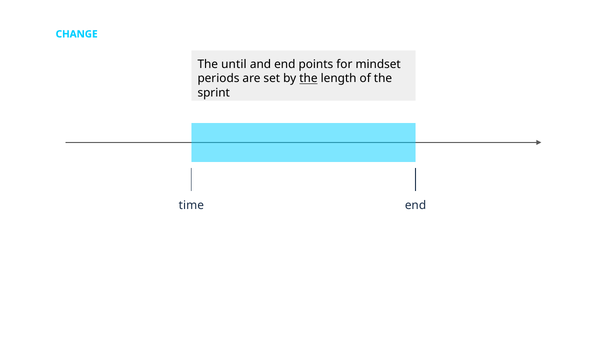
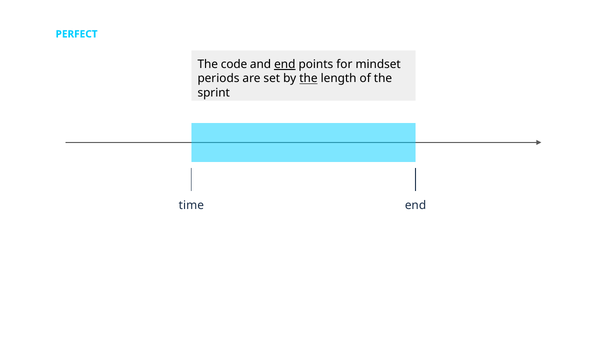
CHANGE: CHANGE -> PERFECT
until: until -> code
end at (285, 64) underline: none -> present
